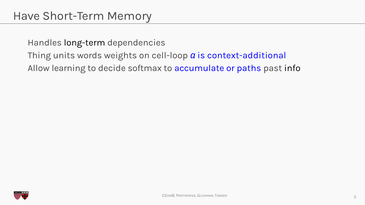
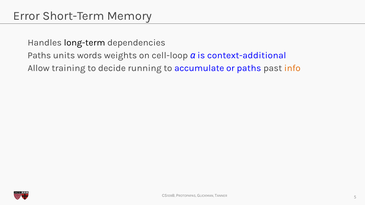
Have: Have -> Error
Thing at (39, 55): Thing -> Paths
learning: learning -> training
softmax: softmax -> running
info colour: black -> orange
